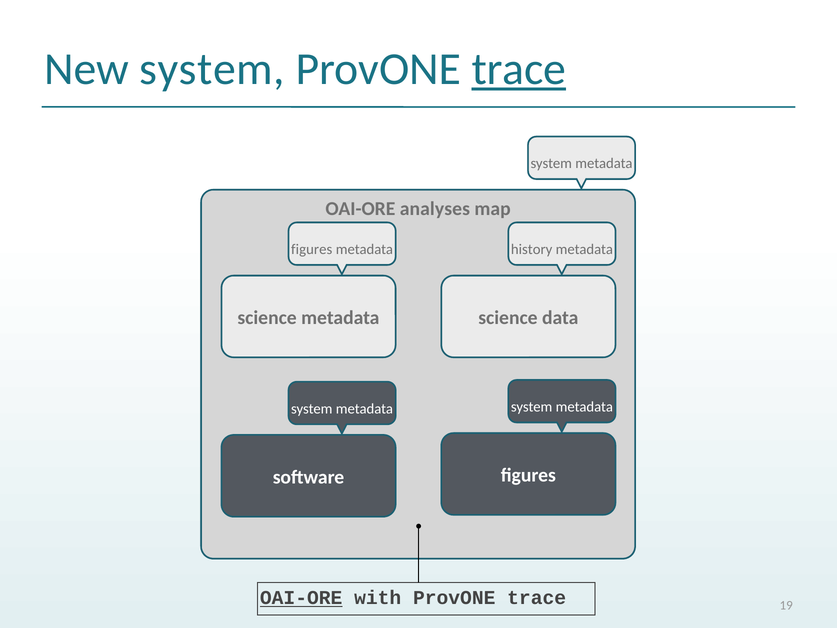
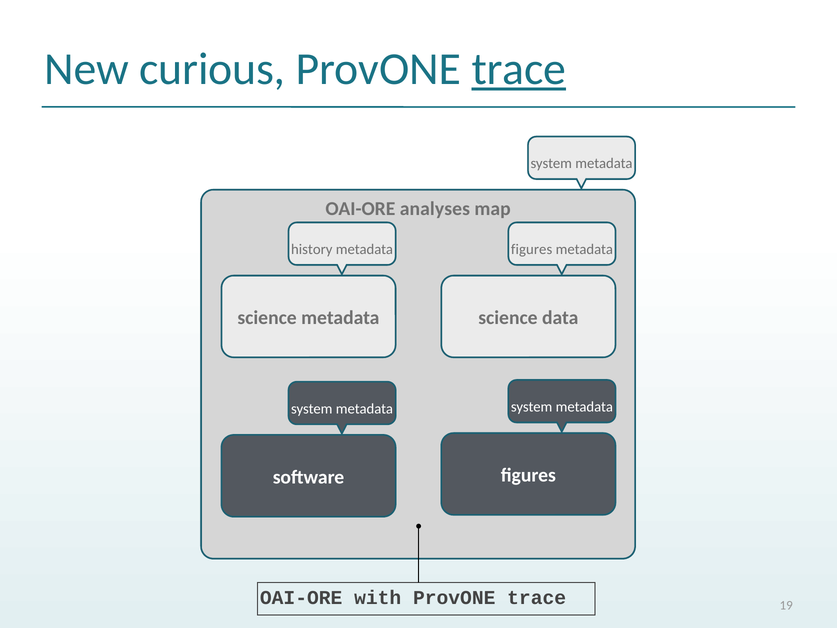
New system: system -> curious
figures at (312, 249): figures -> history
history at (532, 249): history -> figures
OAI-ORE at (301, 598) underline: present -> none
